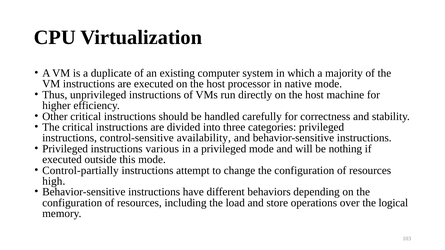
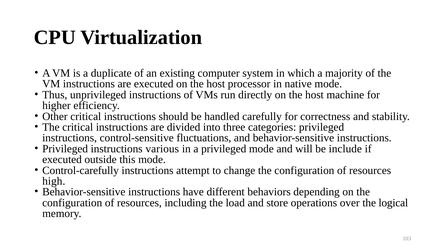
availability: availability -> fluctuations
nothing: nothing -> include
Control-partially: Control-partially -> Control-carefully
